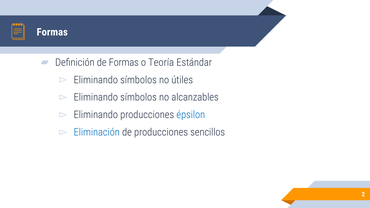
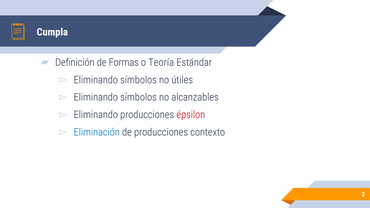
Formas at (52, 32): Formas -> Cumpla
épsilon colour: blue -> red
sencillos: sencillos -> contexto
